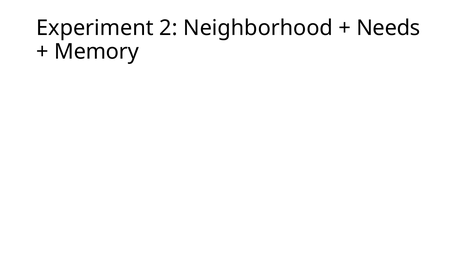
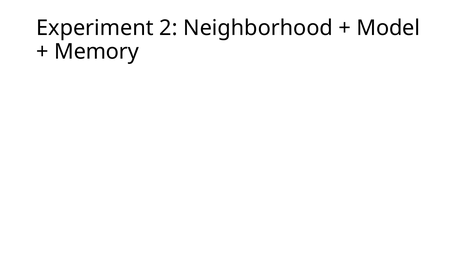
Needs: Needs -> Model
